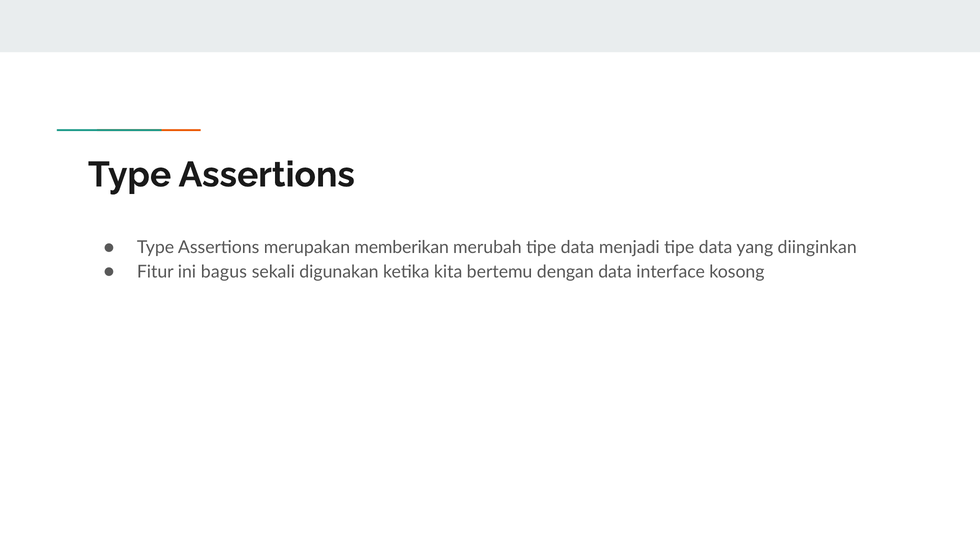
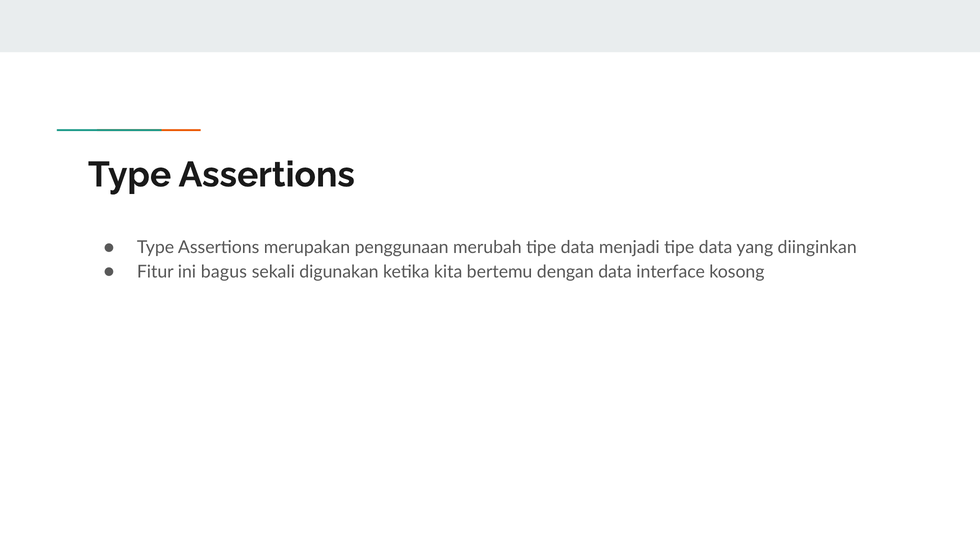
memberikan: memberikan -> penggunaan
